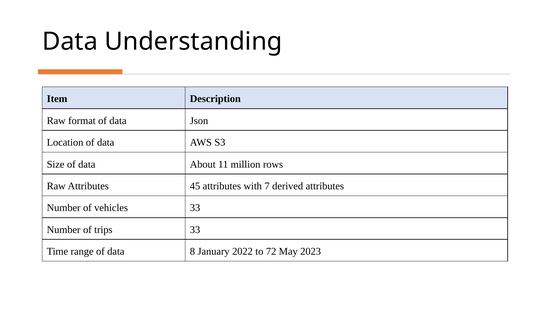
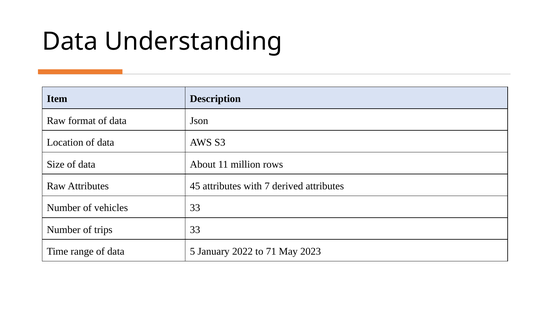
8: 8 -> 5
72: 72 -> 71
